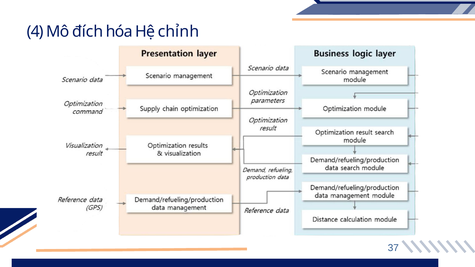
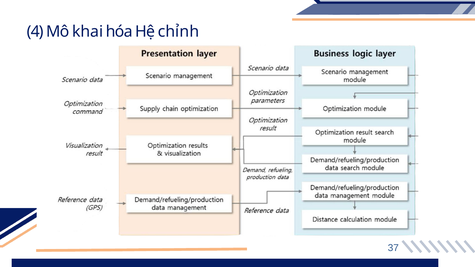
đích: đích -> khai
